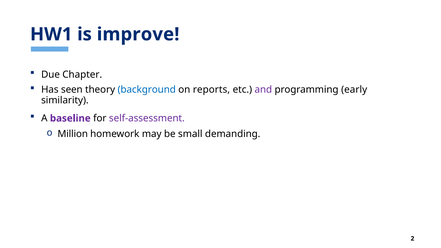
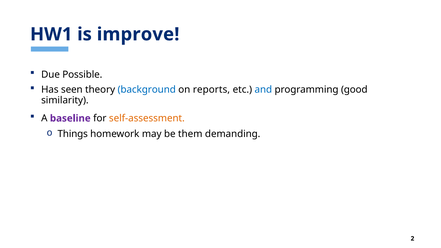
Chapter: Chapter -> Possible
and colour: purple -> blue
early: early -> good
self-assessment colour: purple -> orange
Million: Million -> Things
small: small -> them
